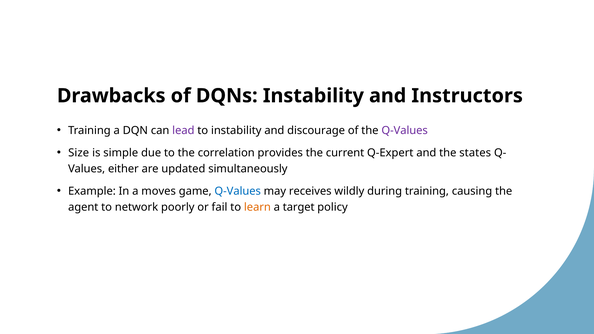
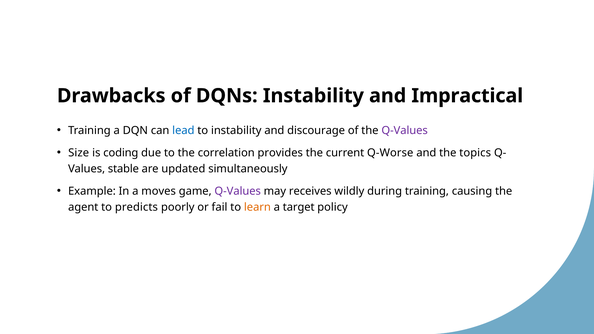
Instructors: Instructors -> Impractical
lead colour: purple -> blue
simple: simple -> coding
Q-Expert: Q-Expert -> Q-Worse
states: states -> topics
either: either -> stable
Q-Values at (238, 191) colour: blue -> purple
network: network -> predicts
